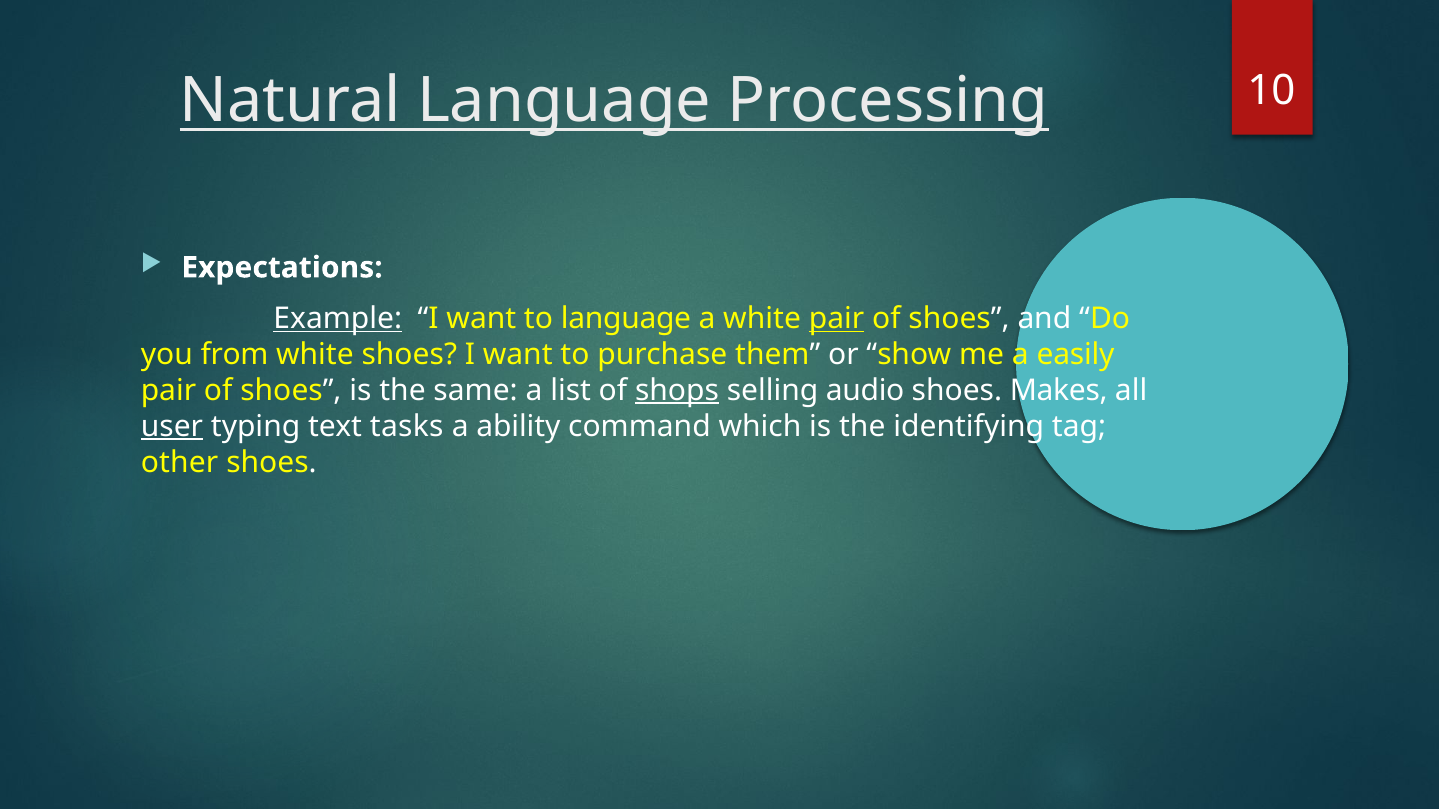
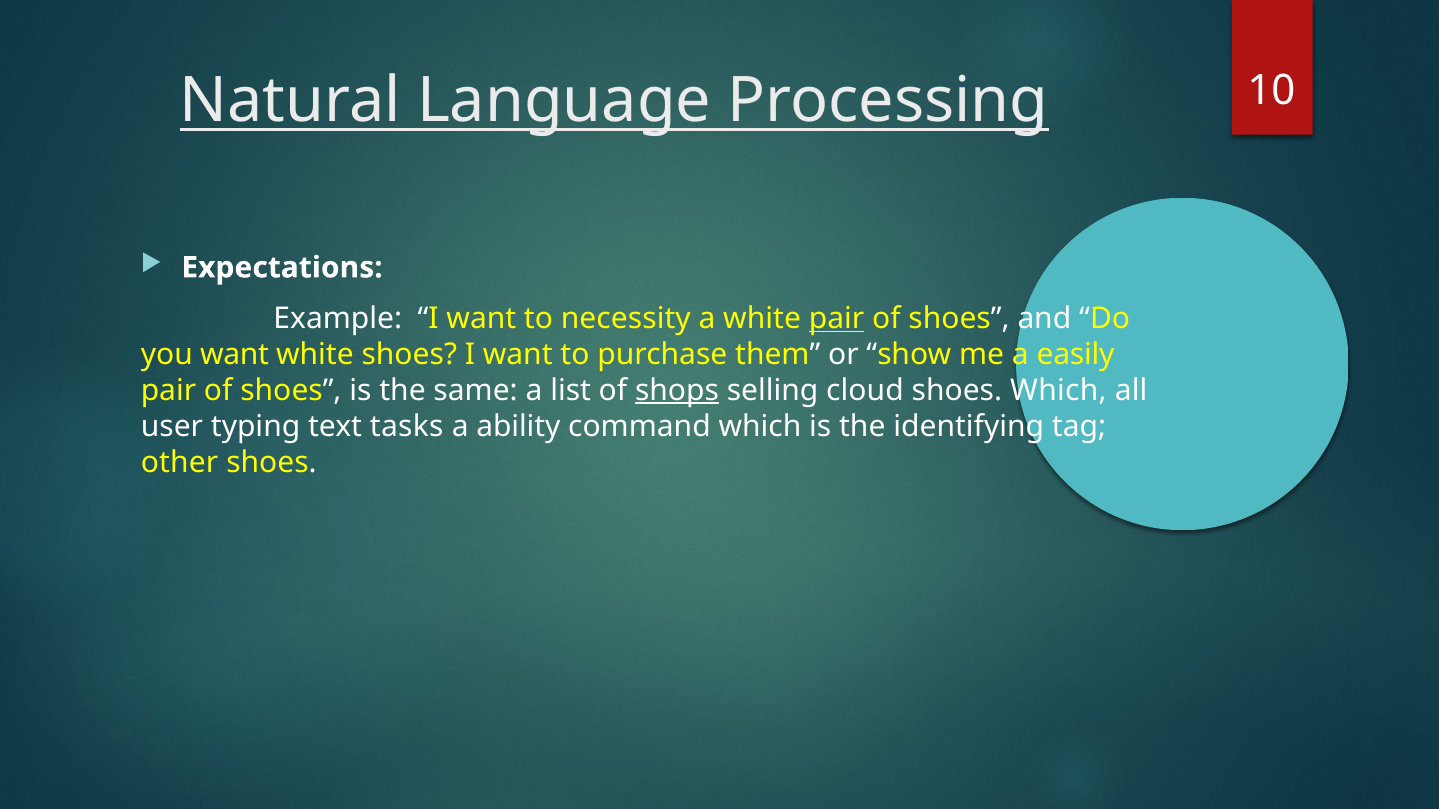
Example underline: present -> none
to language: language -> necessity
you from: from -> want
audio: audio -> cloud
shoes Makes: Makes -> Which
user underline: present -> none
